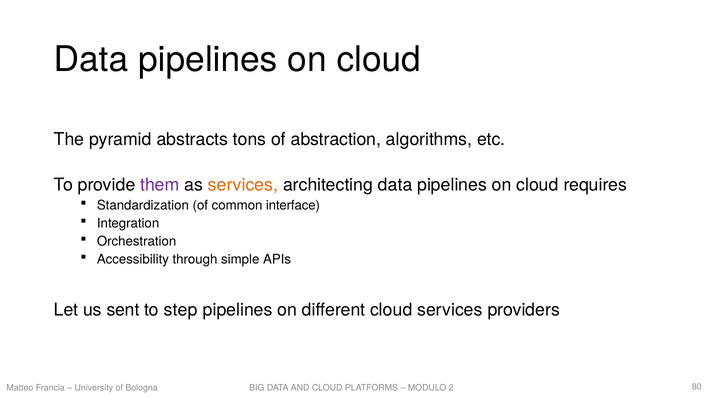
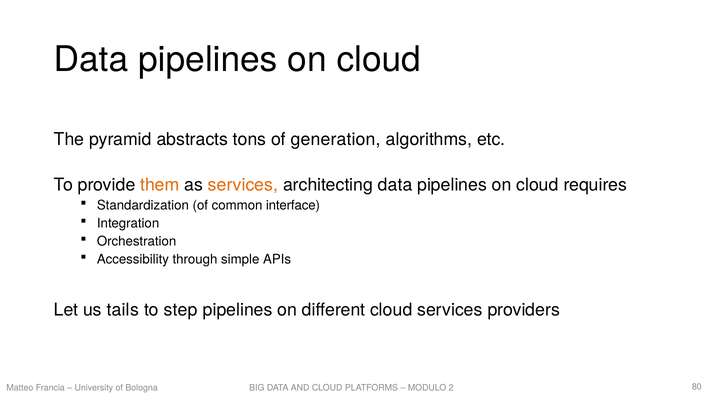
abstraction: abstraction -> generation
them colour: purple -> orange
sent: sent -> tails
